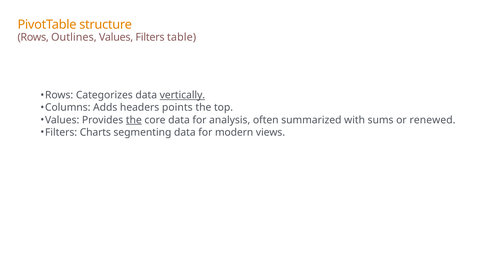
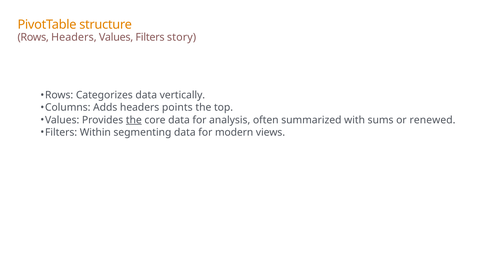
Rows Outlines: Outlines -> Headers
table: table -> story
vertically underline: present -> none
Charts: Charts -> Within
